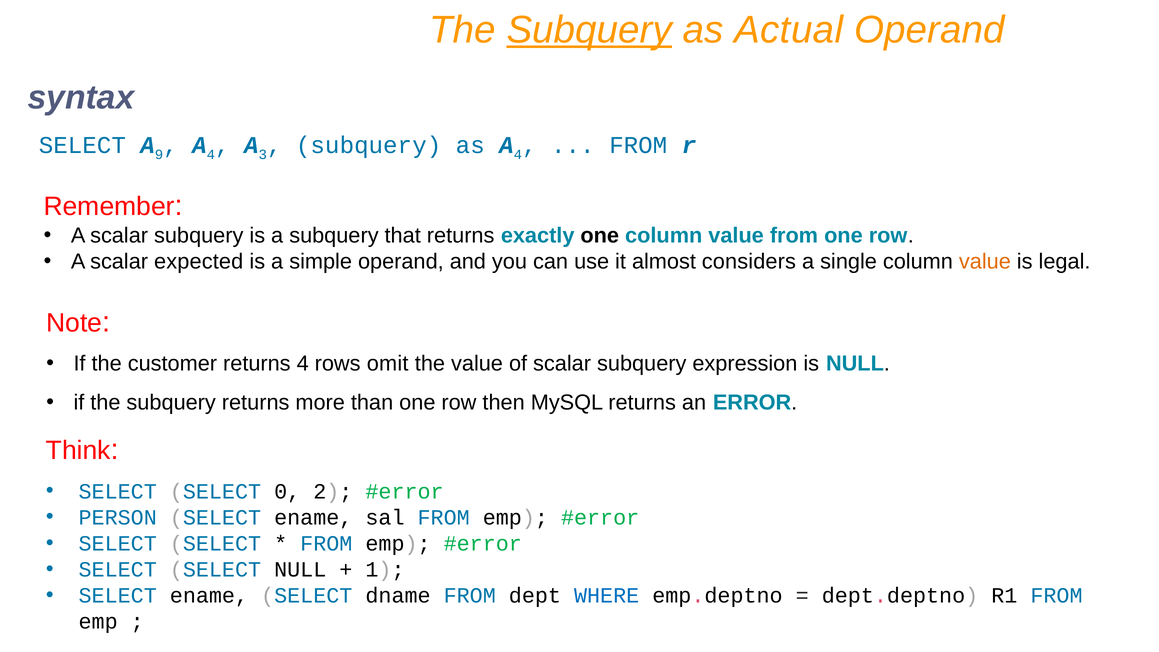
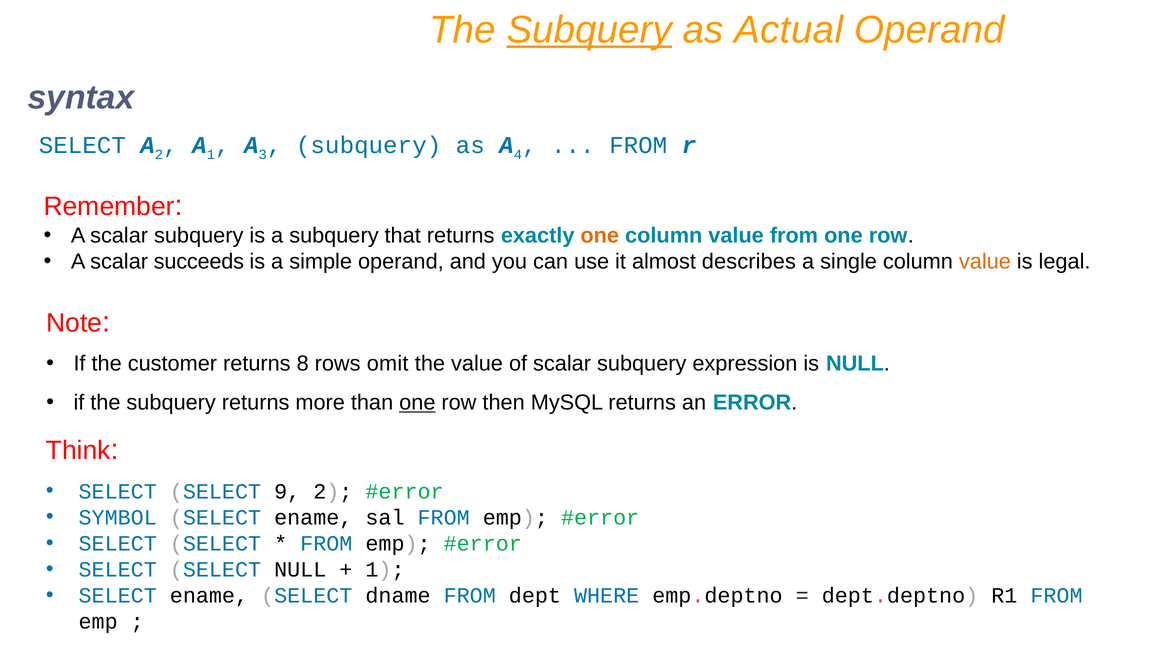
A 9: 9 -> 2
4 at (211, 155): 4 -> 1
one at (600, 236) colour: black -> orange
expected: expected -> succeeds
considers: considers -> describes
returns 4: 4 -> 8
one at (417, 403) underline: none -> present
0: 0 -> 9
PERSON: PERSON -> SYMBOL
